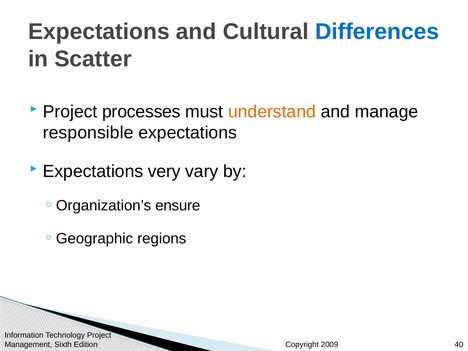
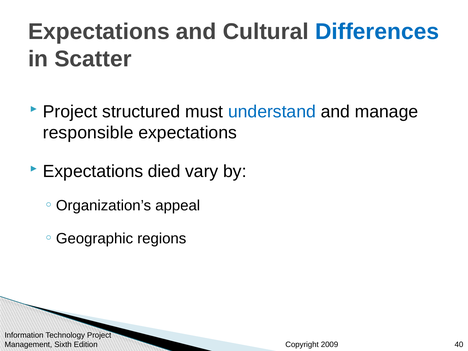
processes: processes -> structured
understand colour: orange -> blue
very: very -> died
ensure: ensure -> appeal
